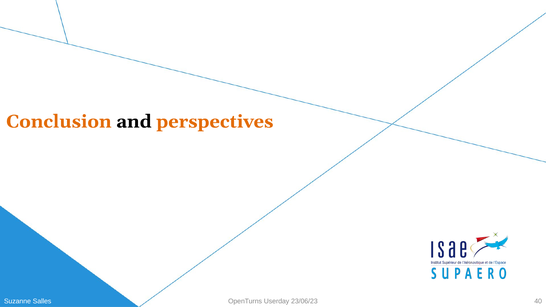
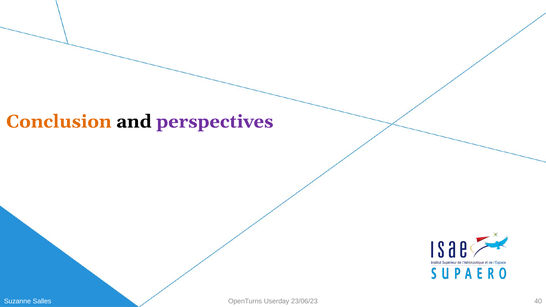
perspectives colour: orange -> purple
